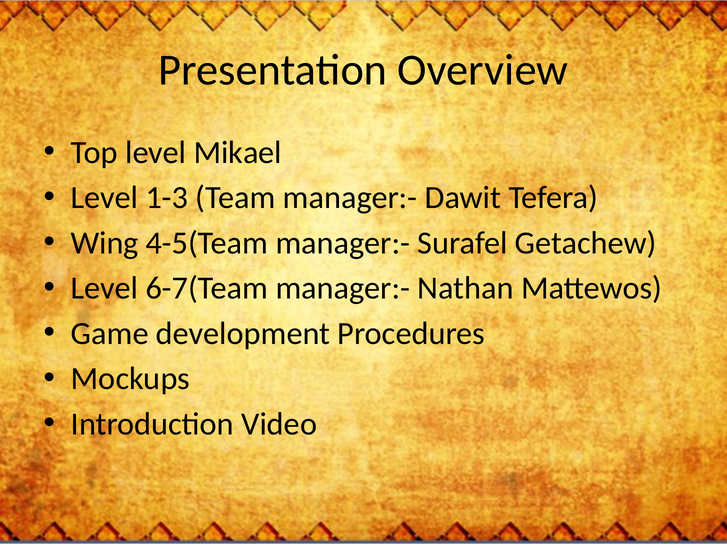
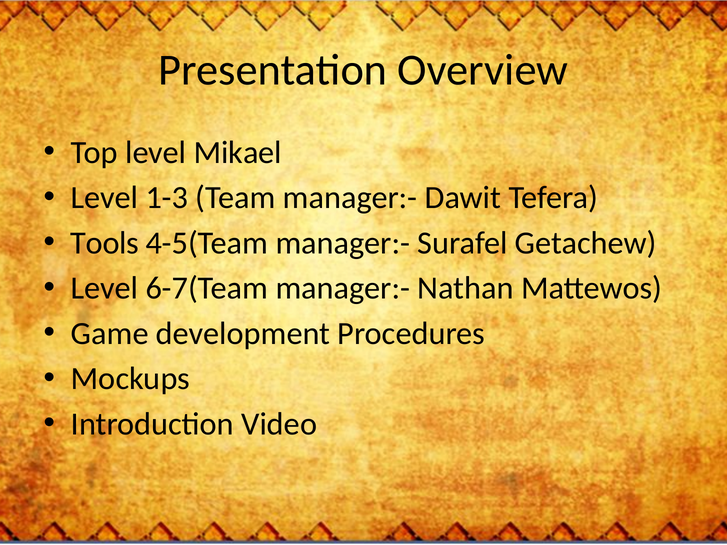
Wing: Wing -> Tools
